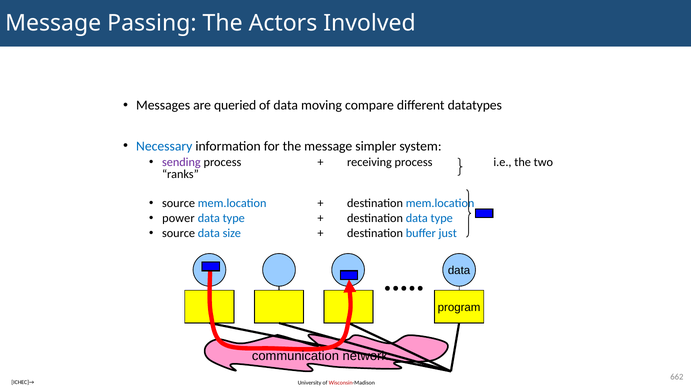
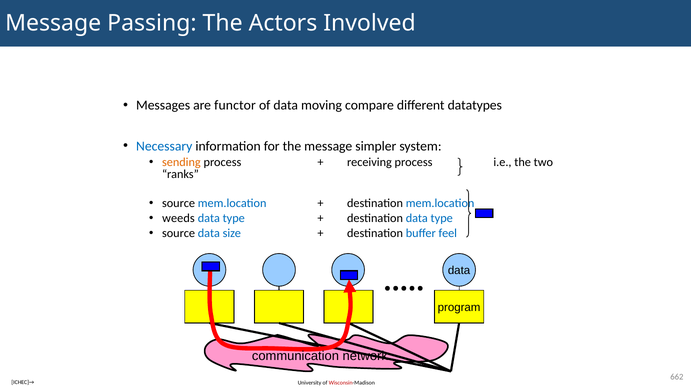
queried: queried -> functor
sending colour: purple -> orange
power: power -> weeds
just: just -> feel
